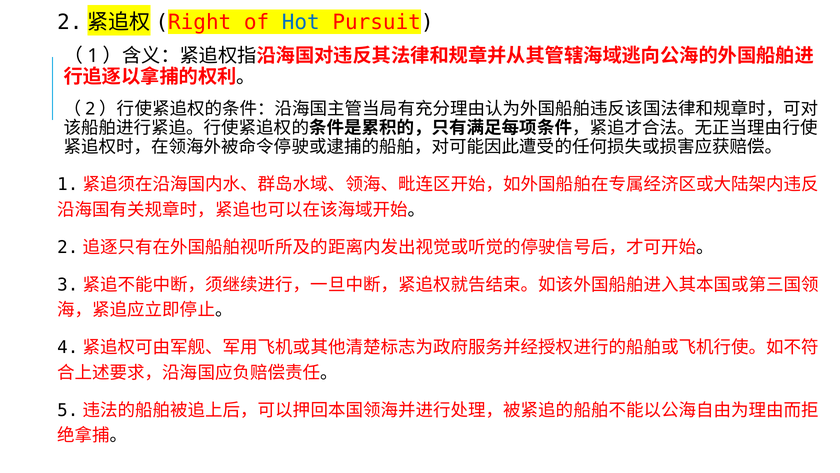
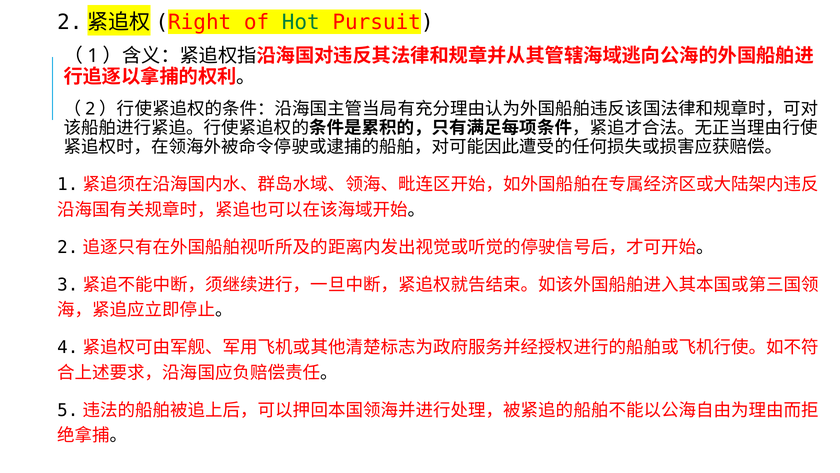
Hot colour: blue -> green
